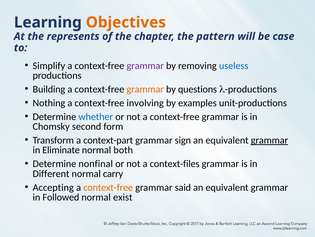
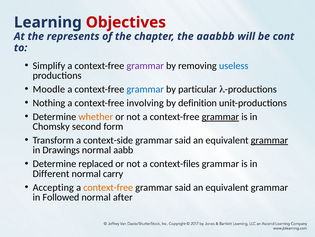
Objectives colour: orange -> red
pattern: pattern -> aaabbb
case: case -> cont
Building: Building -> Moodle
grammar at (145, 89) colour: orange -> blue
questions: questions -> particular
examples: examples -> definition
whether colour: blue -> orange
grammar at (220, 116) underline: none -> present
context-part: context-part -> context-side
sign at (183, 140): sign -> said
Eliminate: Eliminate -> Drawings
both: both -> aabb
nonfinal: nonfinal -> replaced
exist: exist -> after
